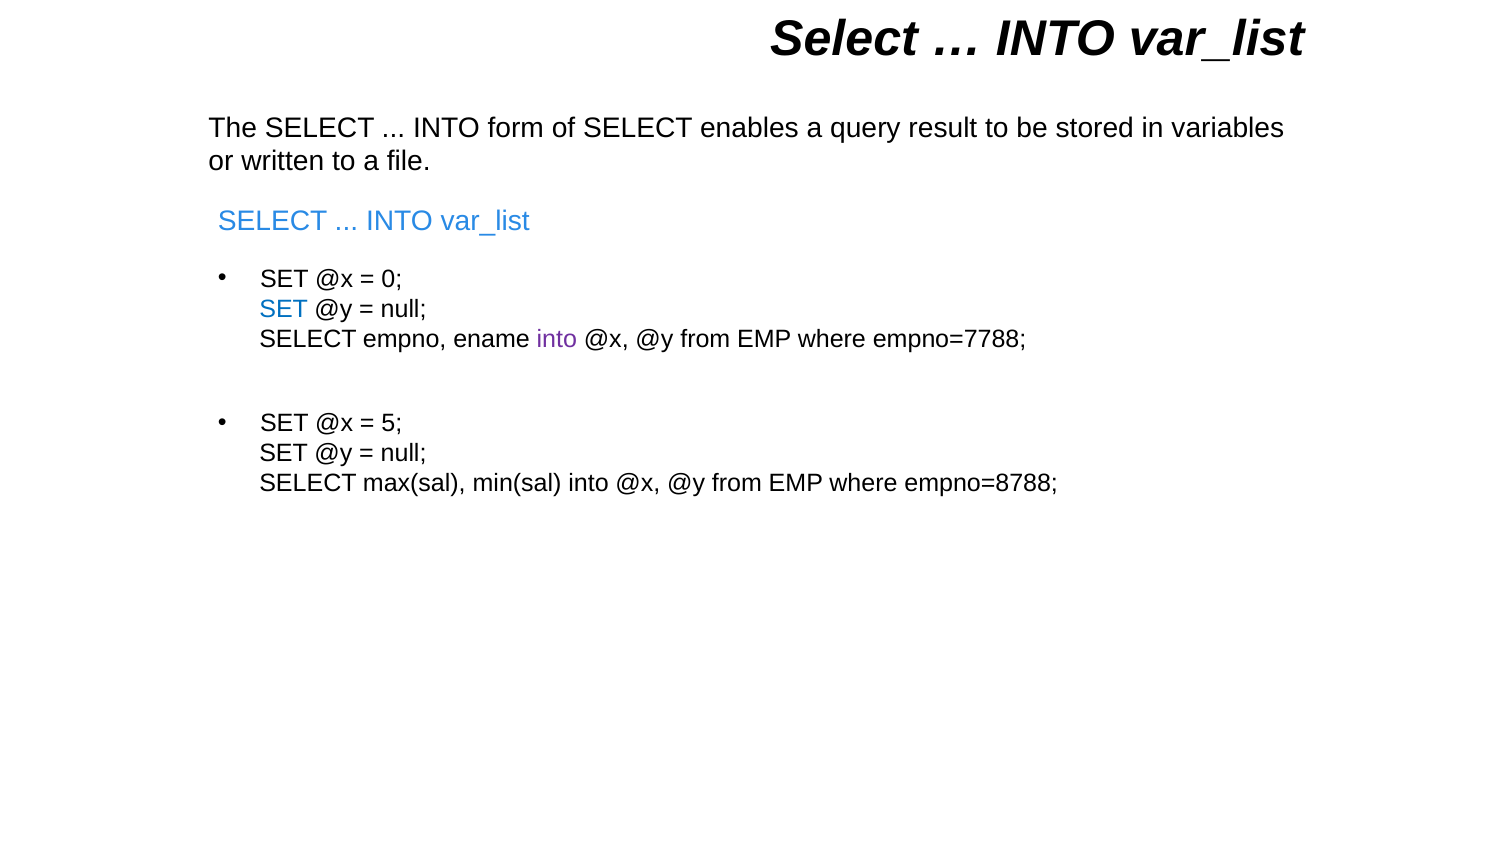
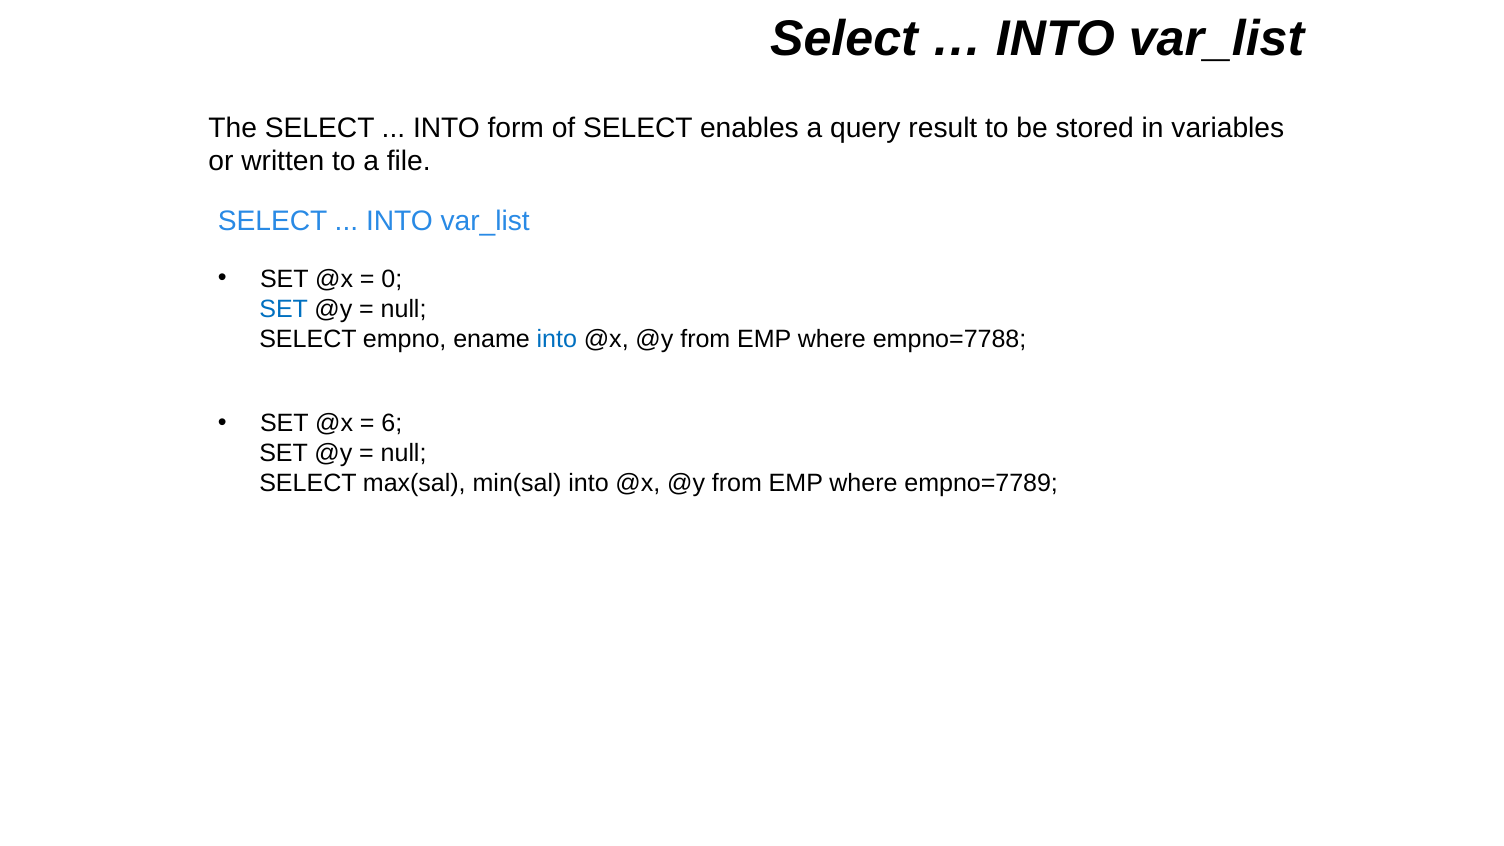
into at (557, 339) colour: purple -> blue
5: 5 -> 6
empno=8788: empno=8788 -> empno=7789
